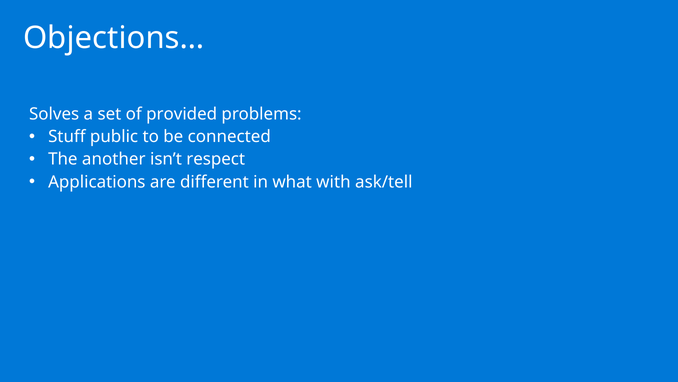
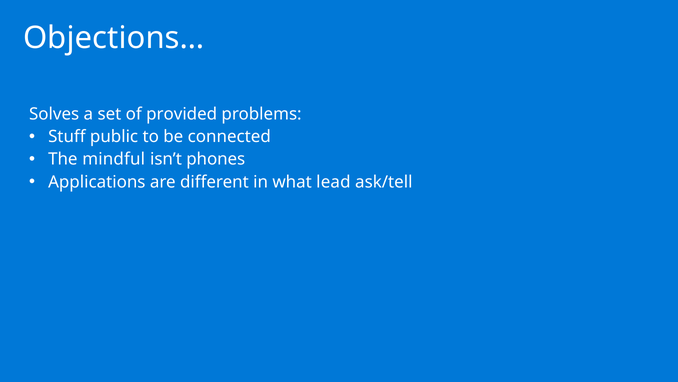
another: another -> mindful
respect: respect -> phones
with: with -> lead
